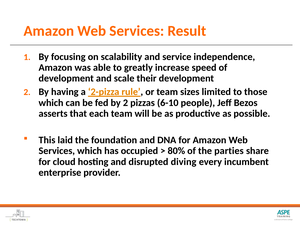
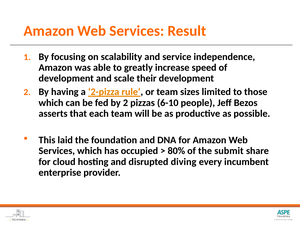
parties: parties -> submit
